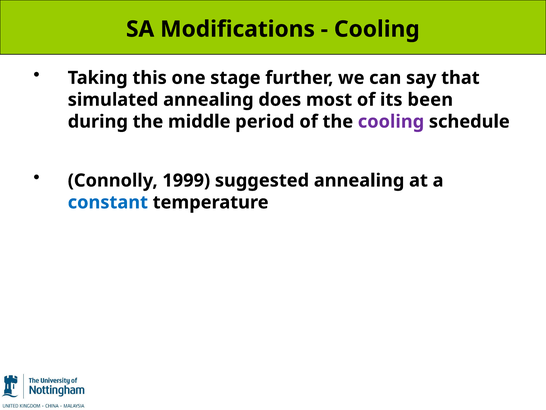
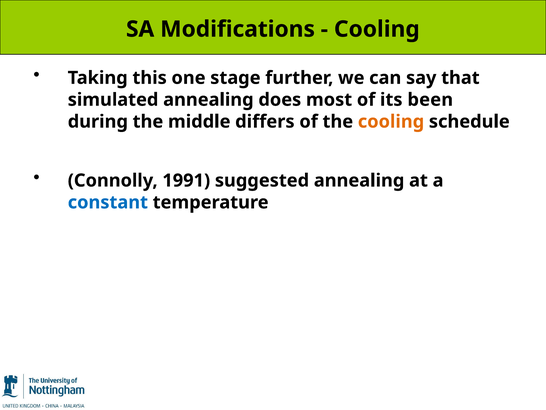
period: period -> differs
cooling at (391, 121) colour: purple -> orange
1999: 1999 -> 1991
